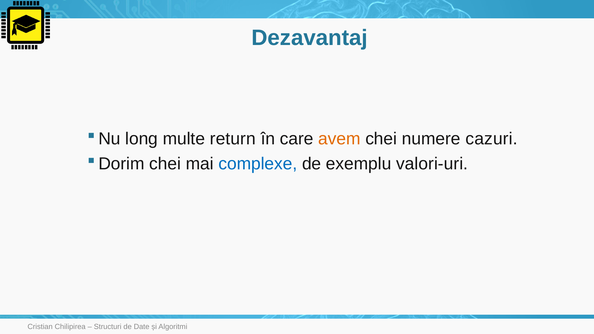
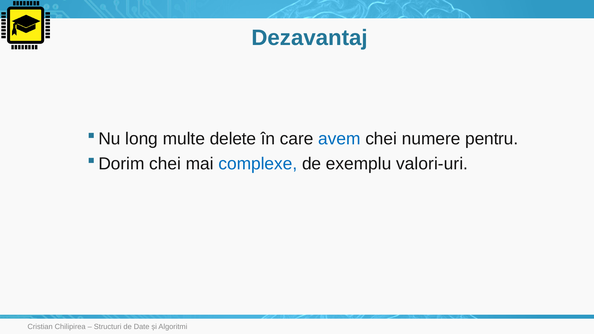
return: return -> delete
avem colour: orange -> blue
cazuri: cazuri -> pentru
